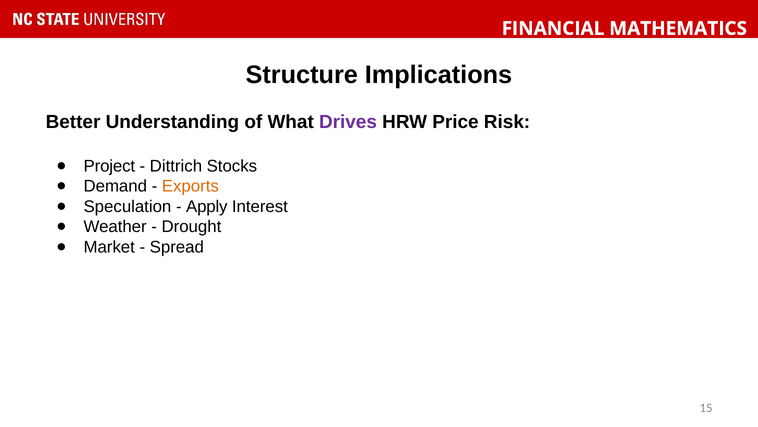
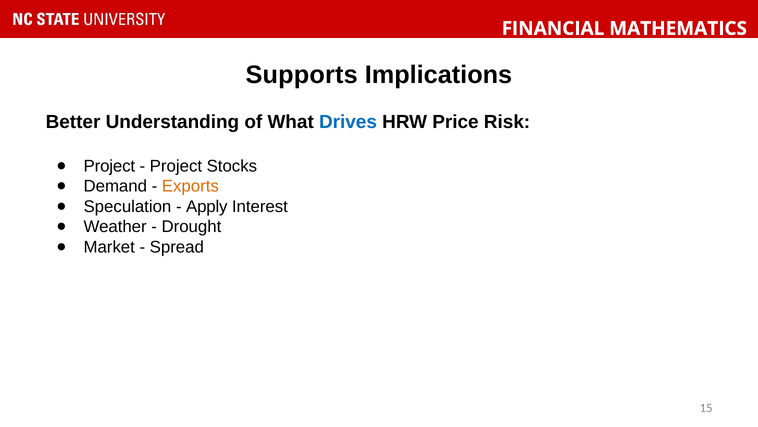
Structure: Structure -> Supports
Drives colour: purple -> blue
Dittrich at (176, 166): Dittrich -> Project
